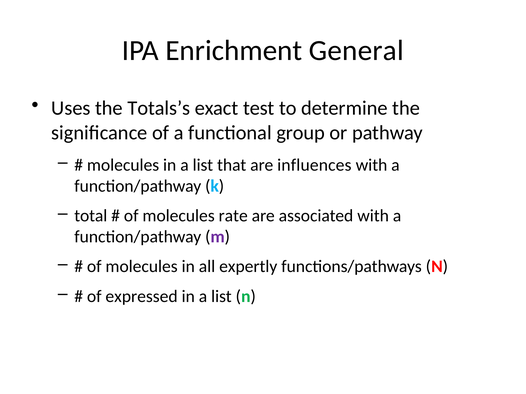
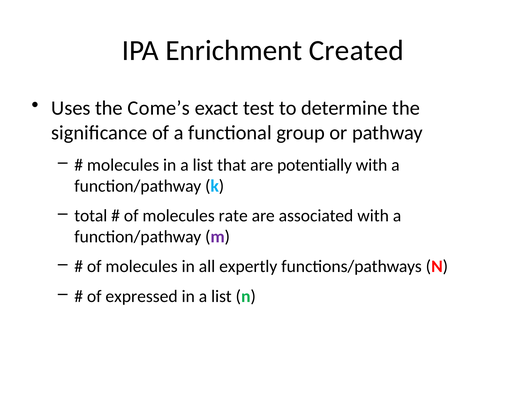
General: General -> Created
Totals’s: Totals’s -> Come’s
influences: influences -> potentially
